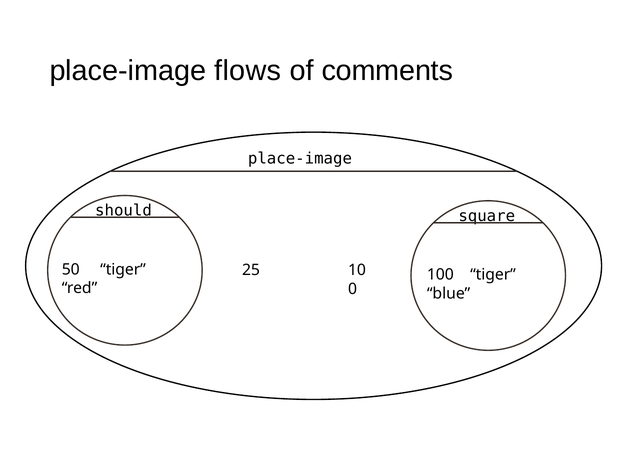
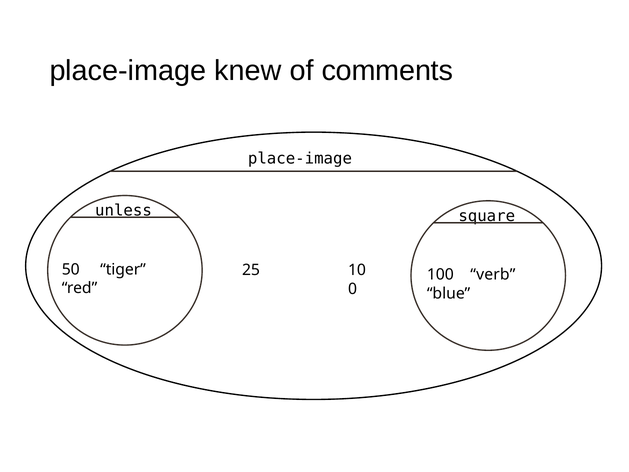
flows: flows -> knew
should: should -> unless
100 tiger: tiger -> verb
